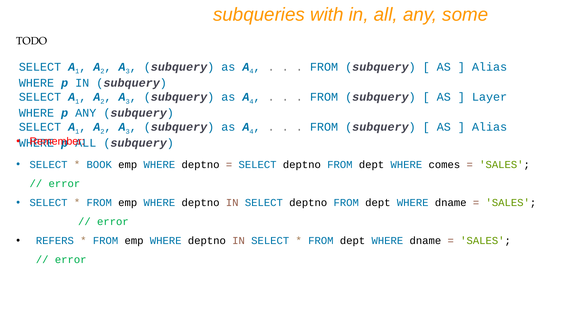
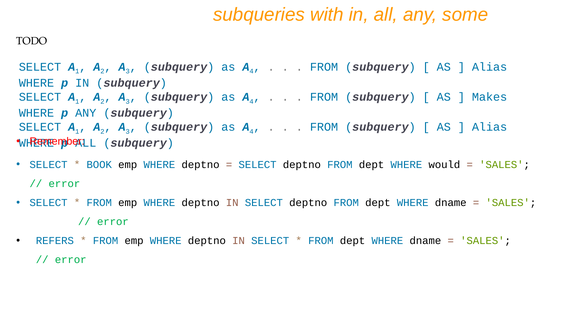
Layer: Layer -> Makes
comes: comes -> would
